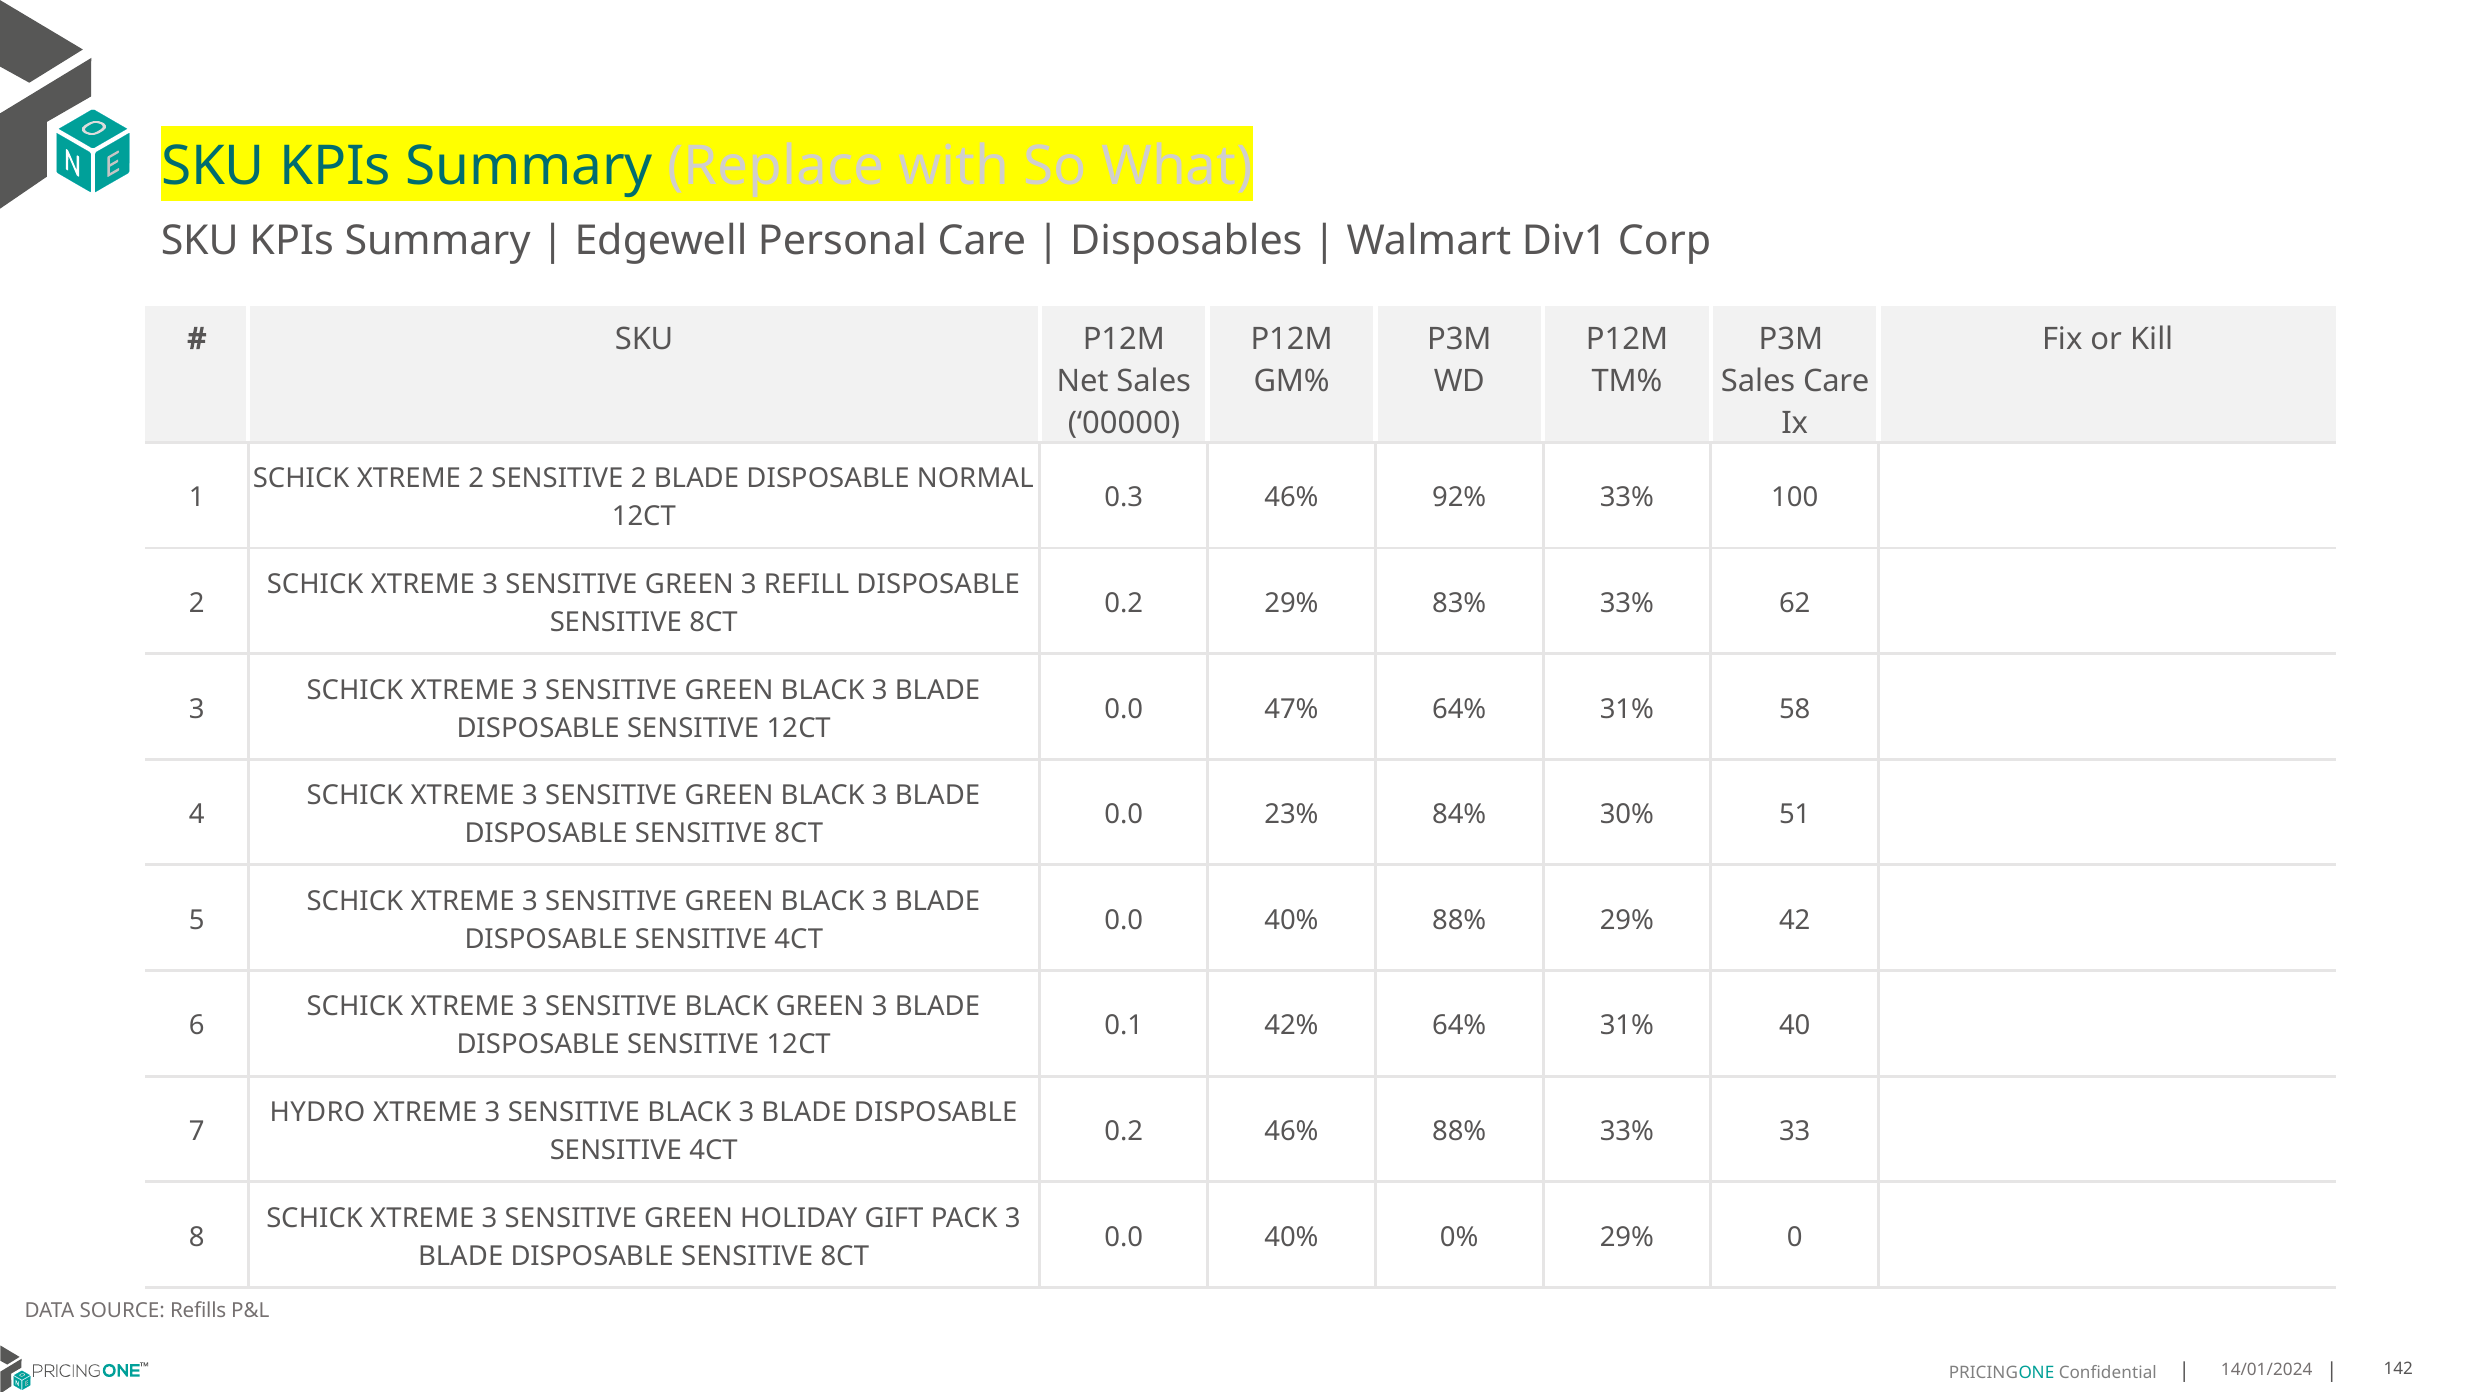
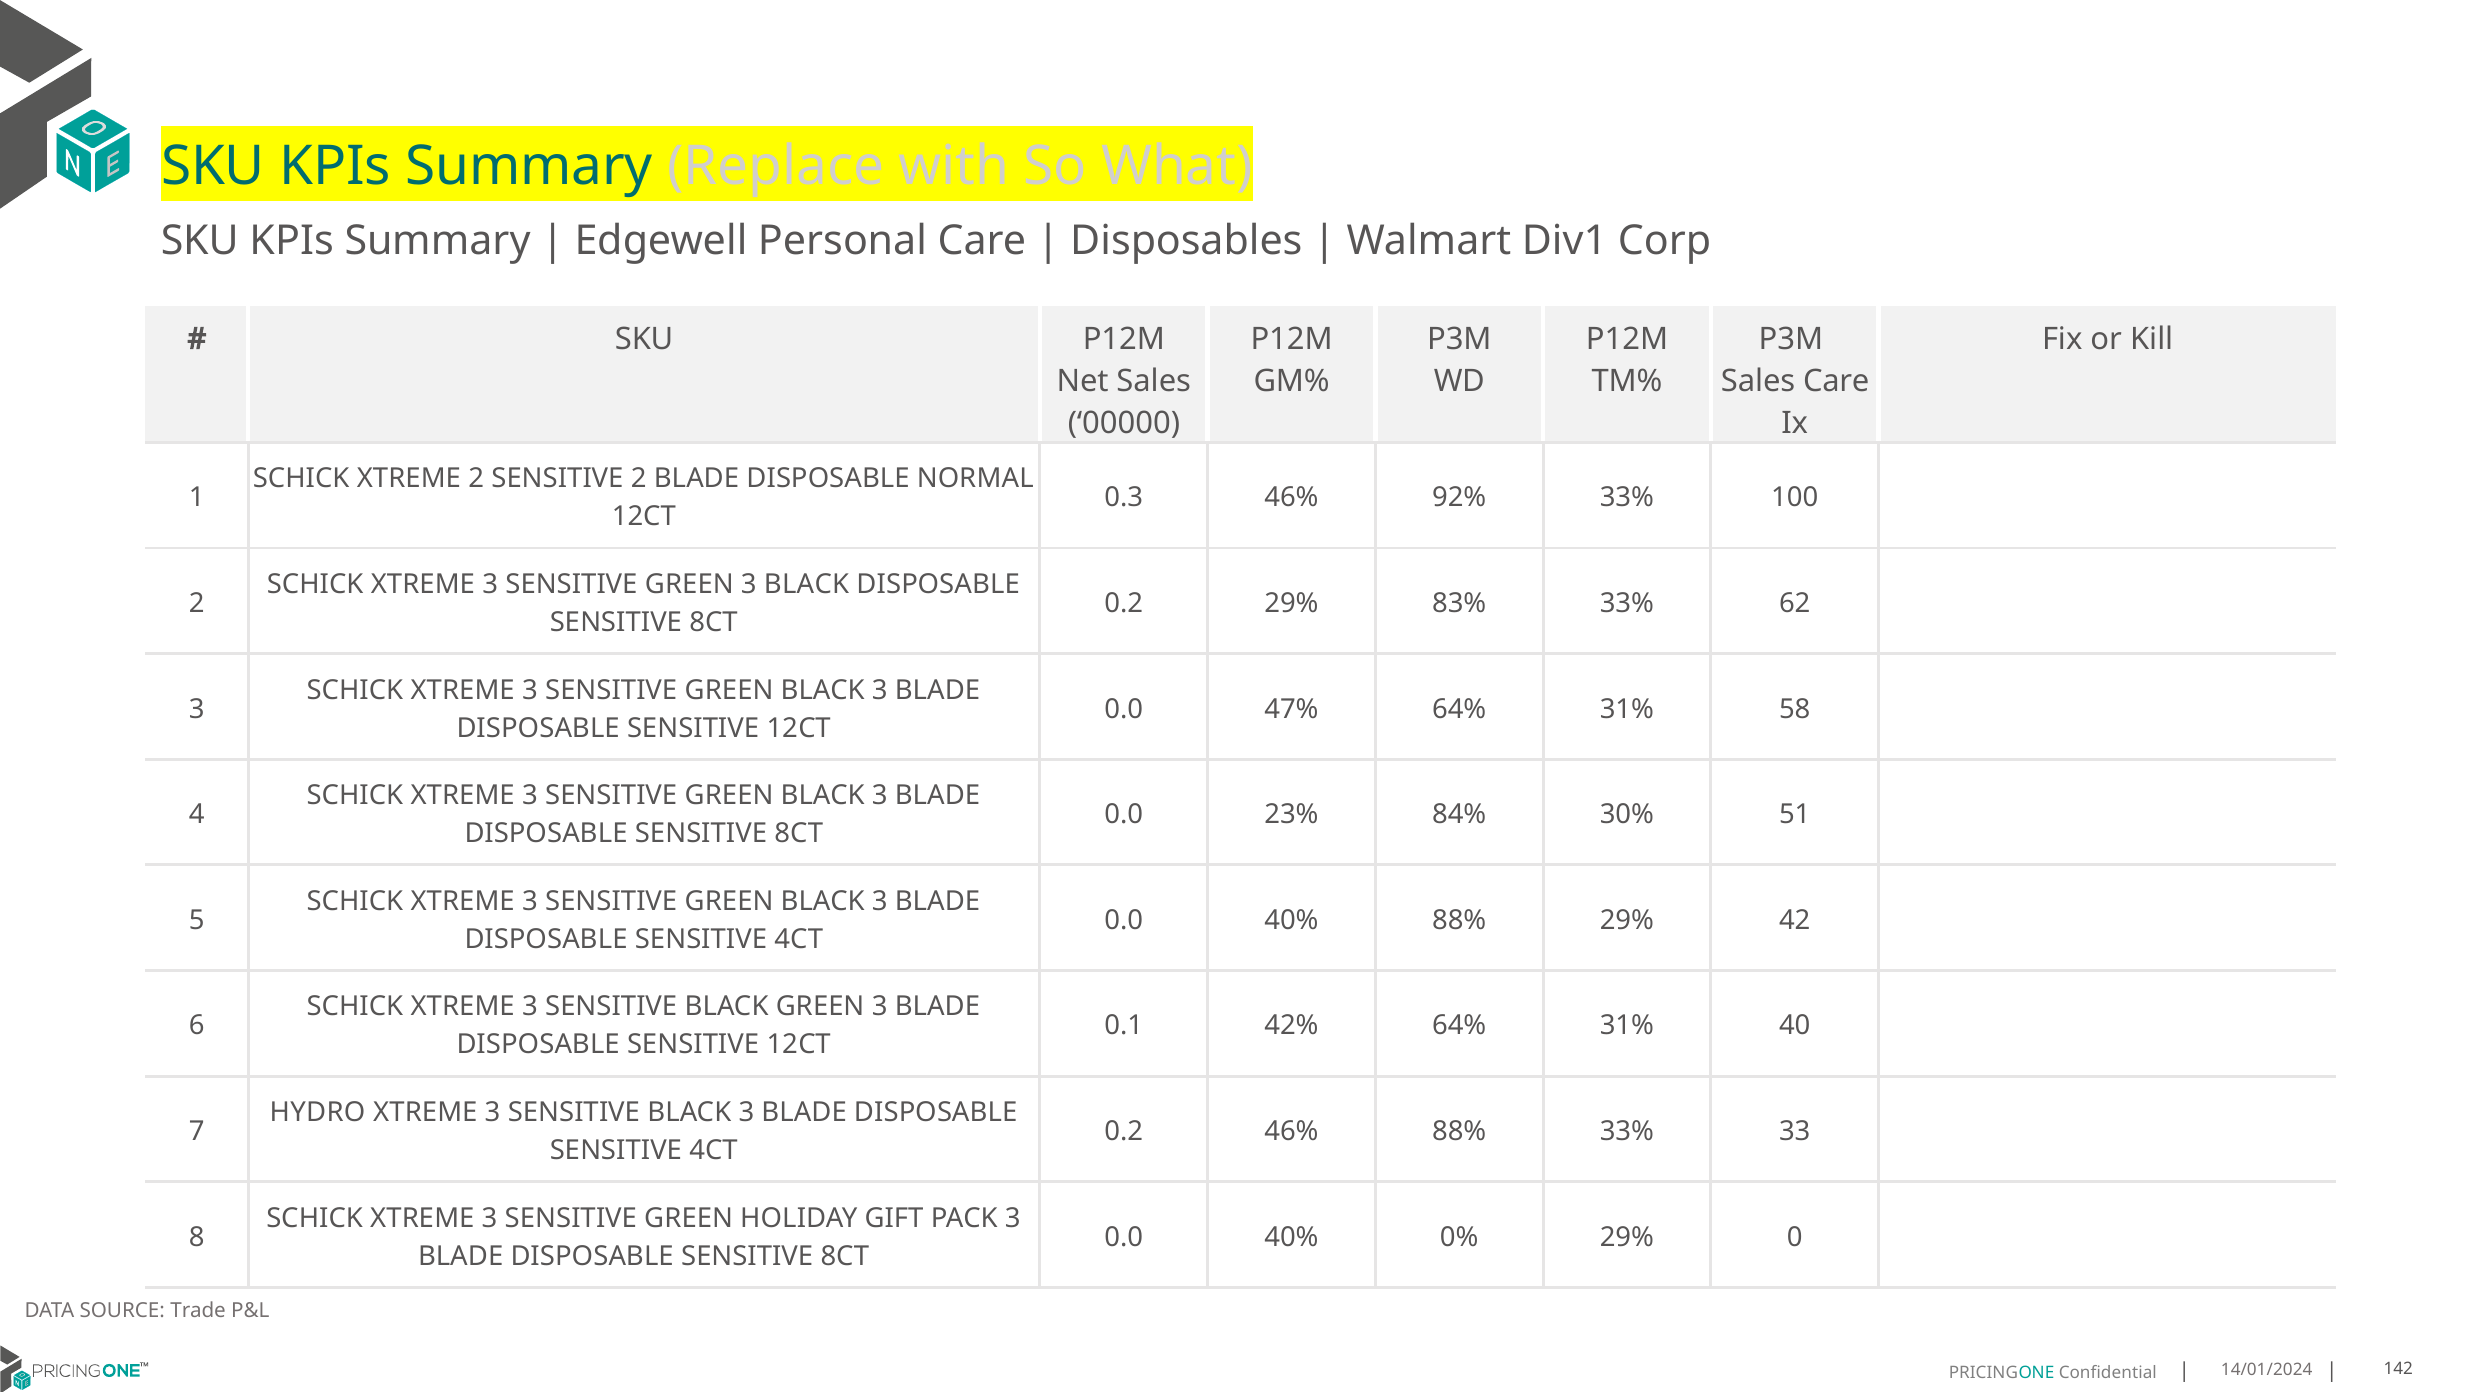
3 REFILL: REFILL -> BLACK
Refills: Refills -> Trade
